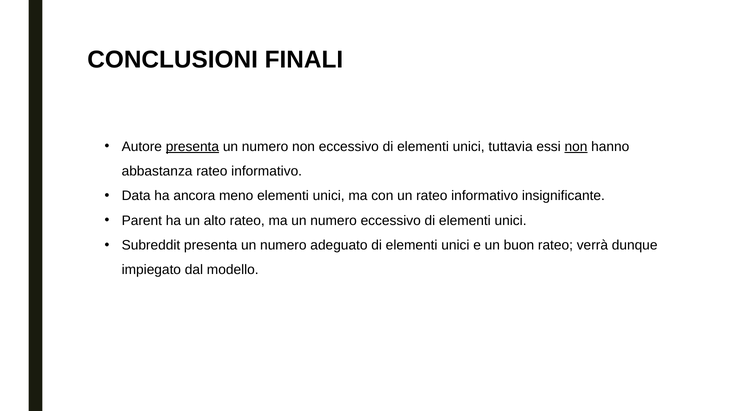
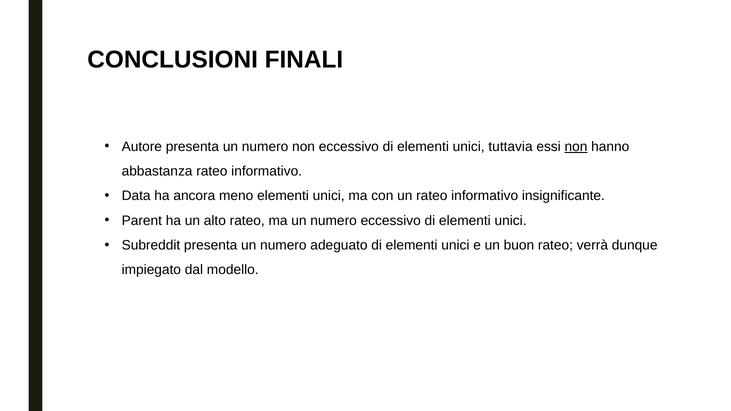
presenta at (192, 147) underline: present -> none
